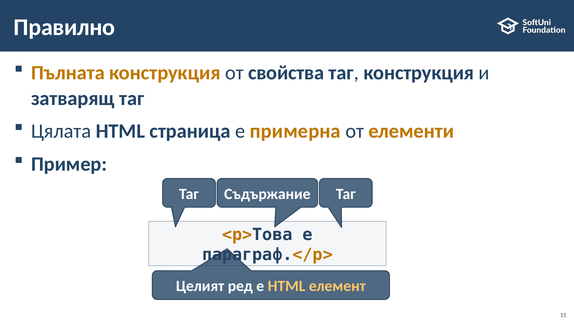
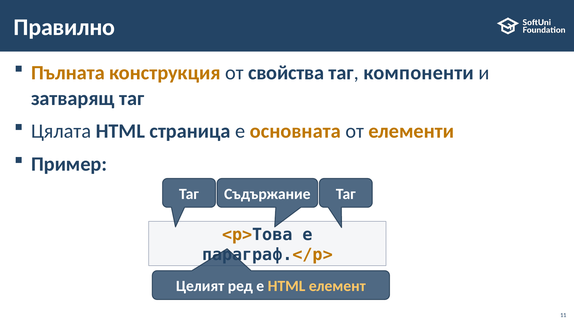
таг конструкция: конструкция -> компоненти
примерна: примерна -> основната
